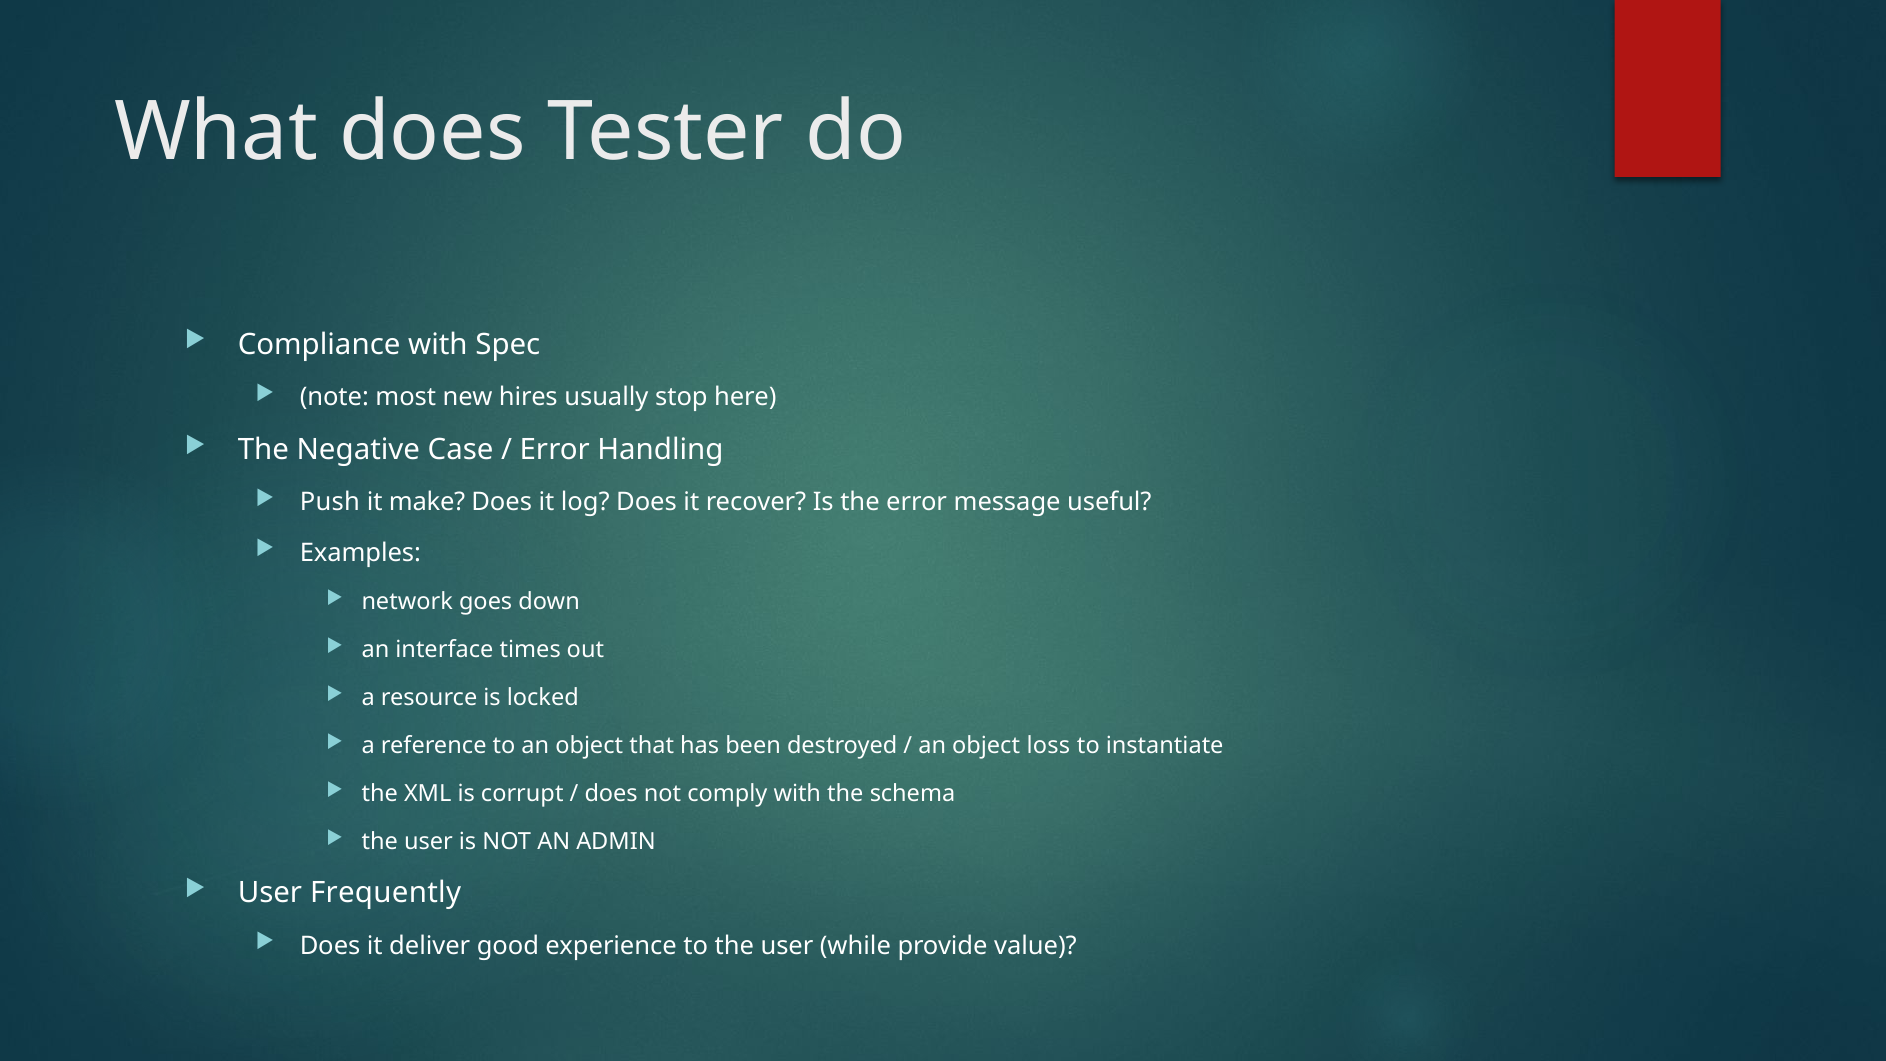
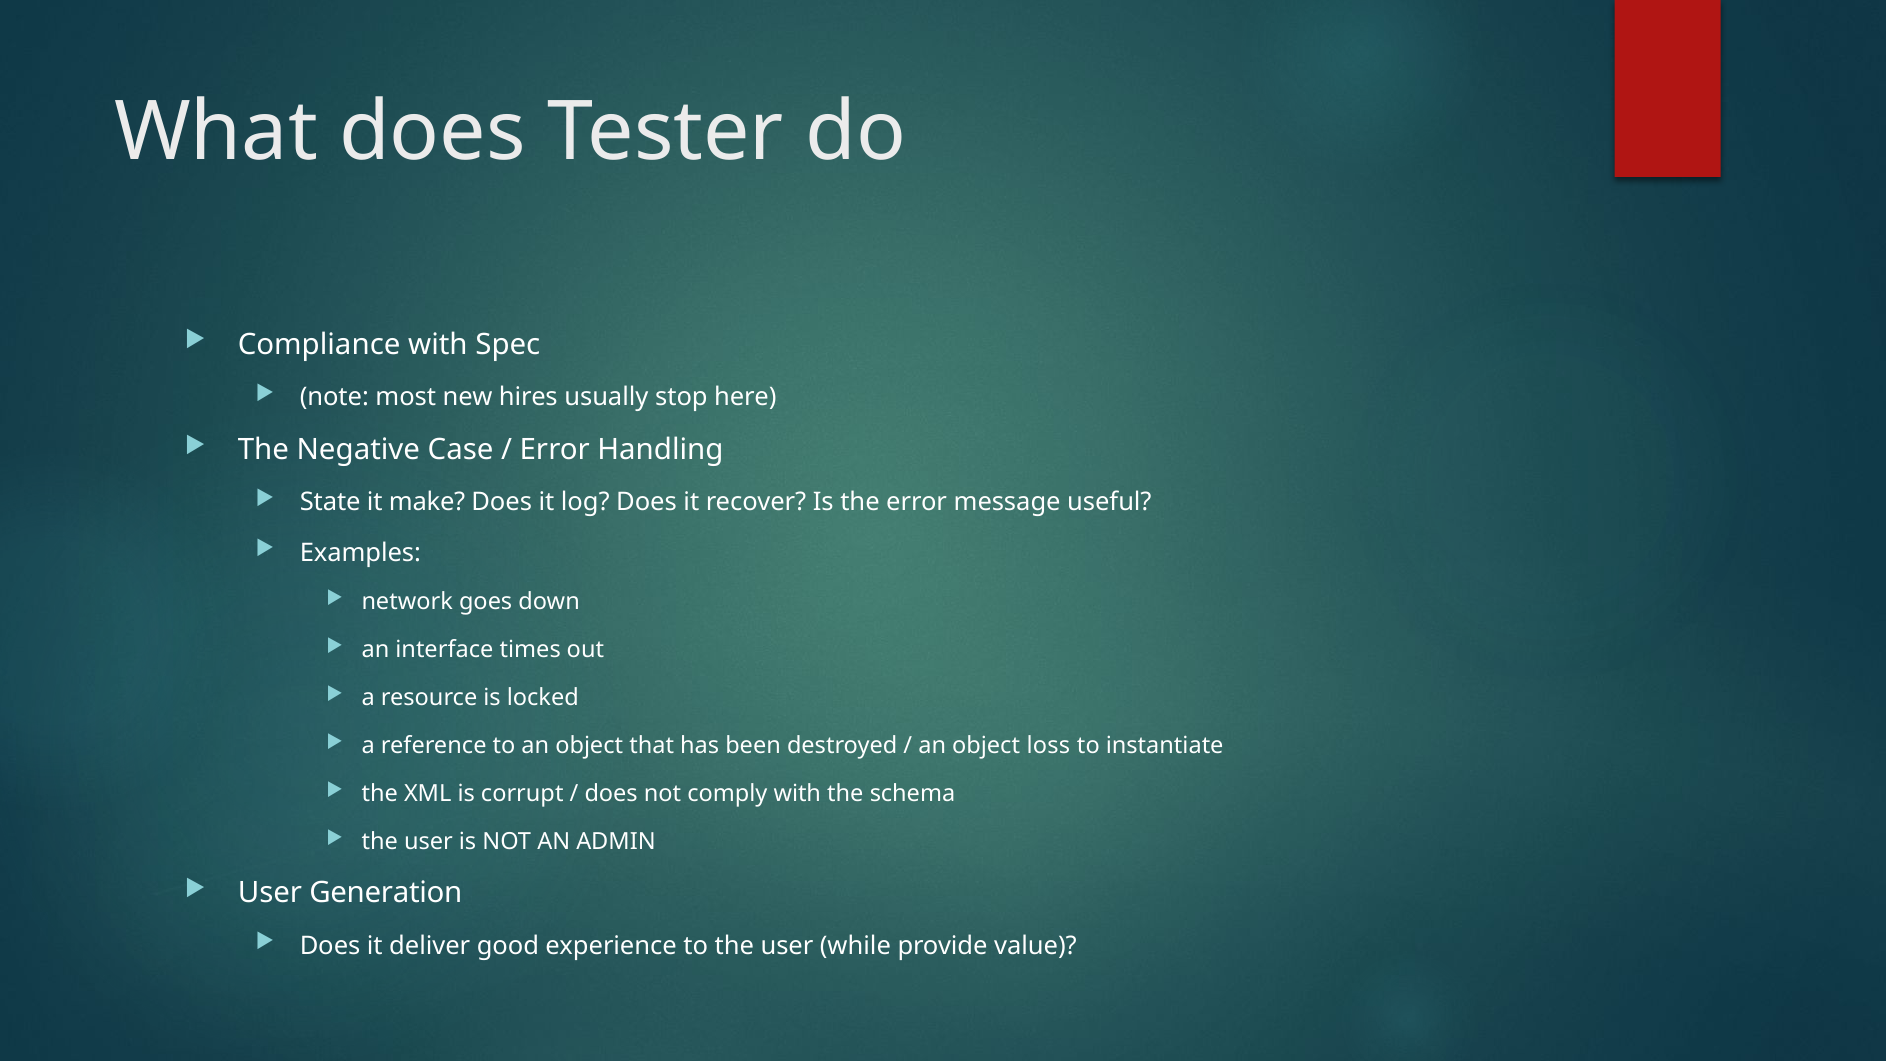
Push: Push -> State
Frequently: Frequently -> Generation
